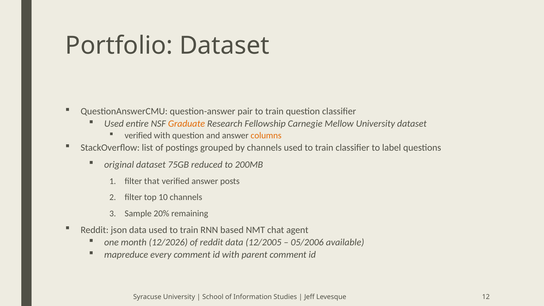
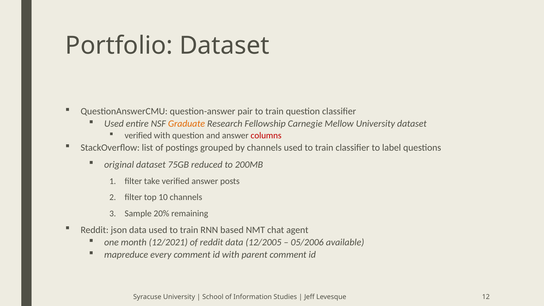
columns colour: orange -> red
that: that -> take
12/2026: 12/2026 -> 12/2021
